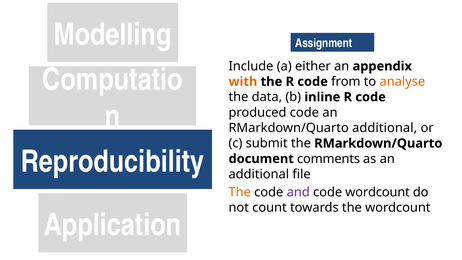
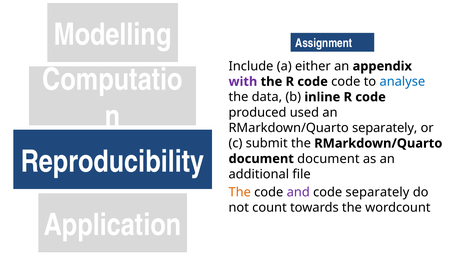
with colour: orange -> purple
code from: from -> code
analyse colour: orange -> blue
produced code: code -> used
RMarkdown/Quarto additional: additional -> separately
document comments: comments -> document
code wordcount: wordcount -> separately
